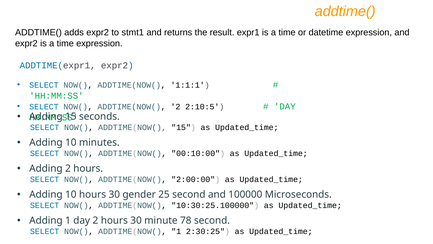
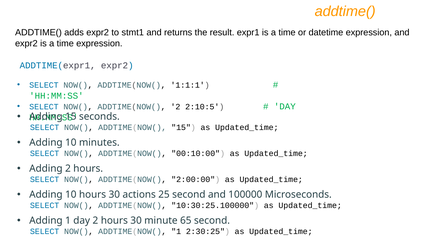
gender: gender -> actions
78: 78 -> 65
